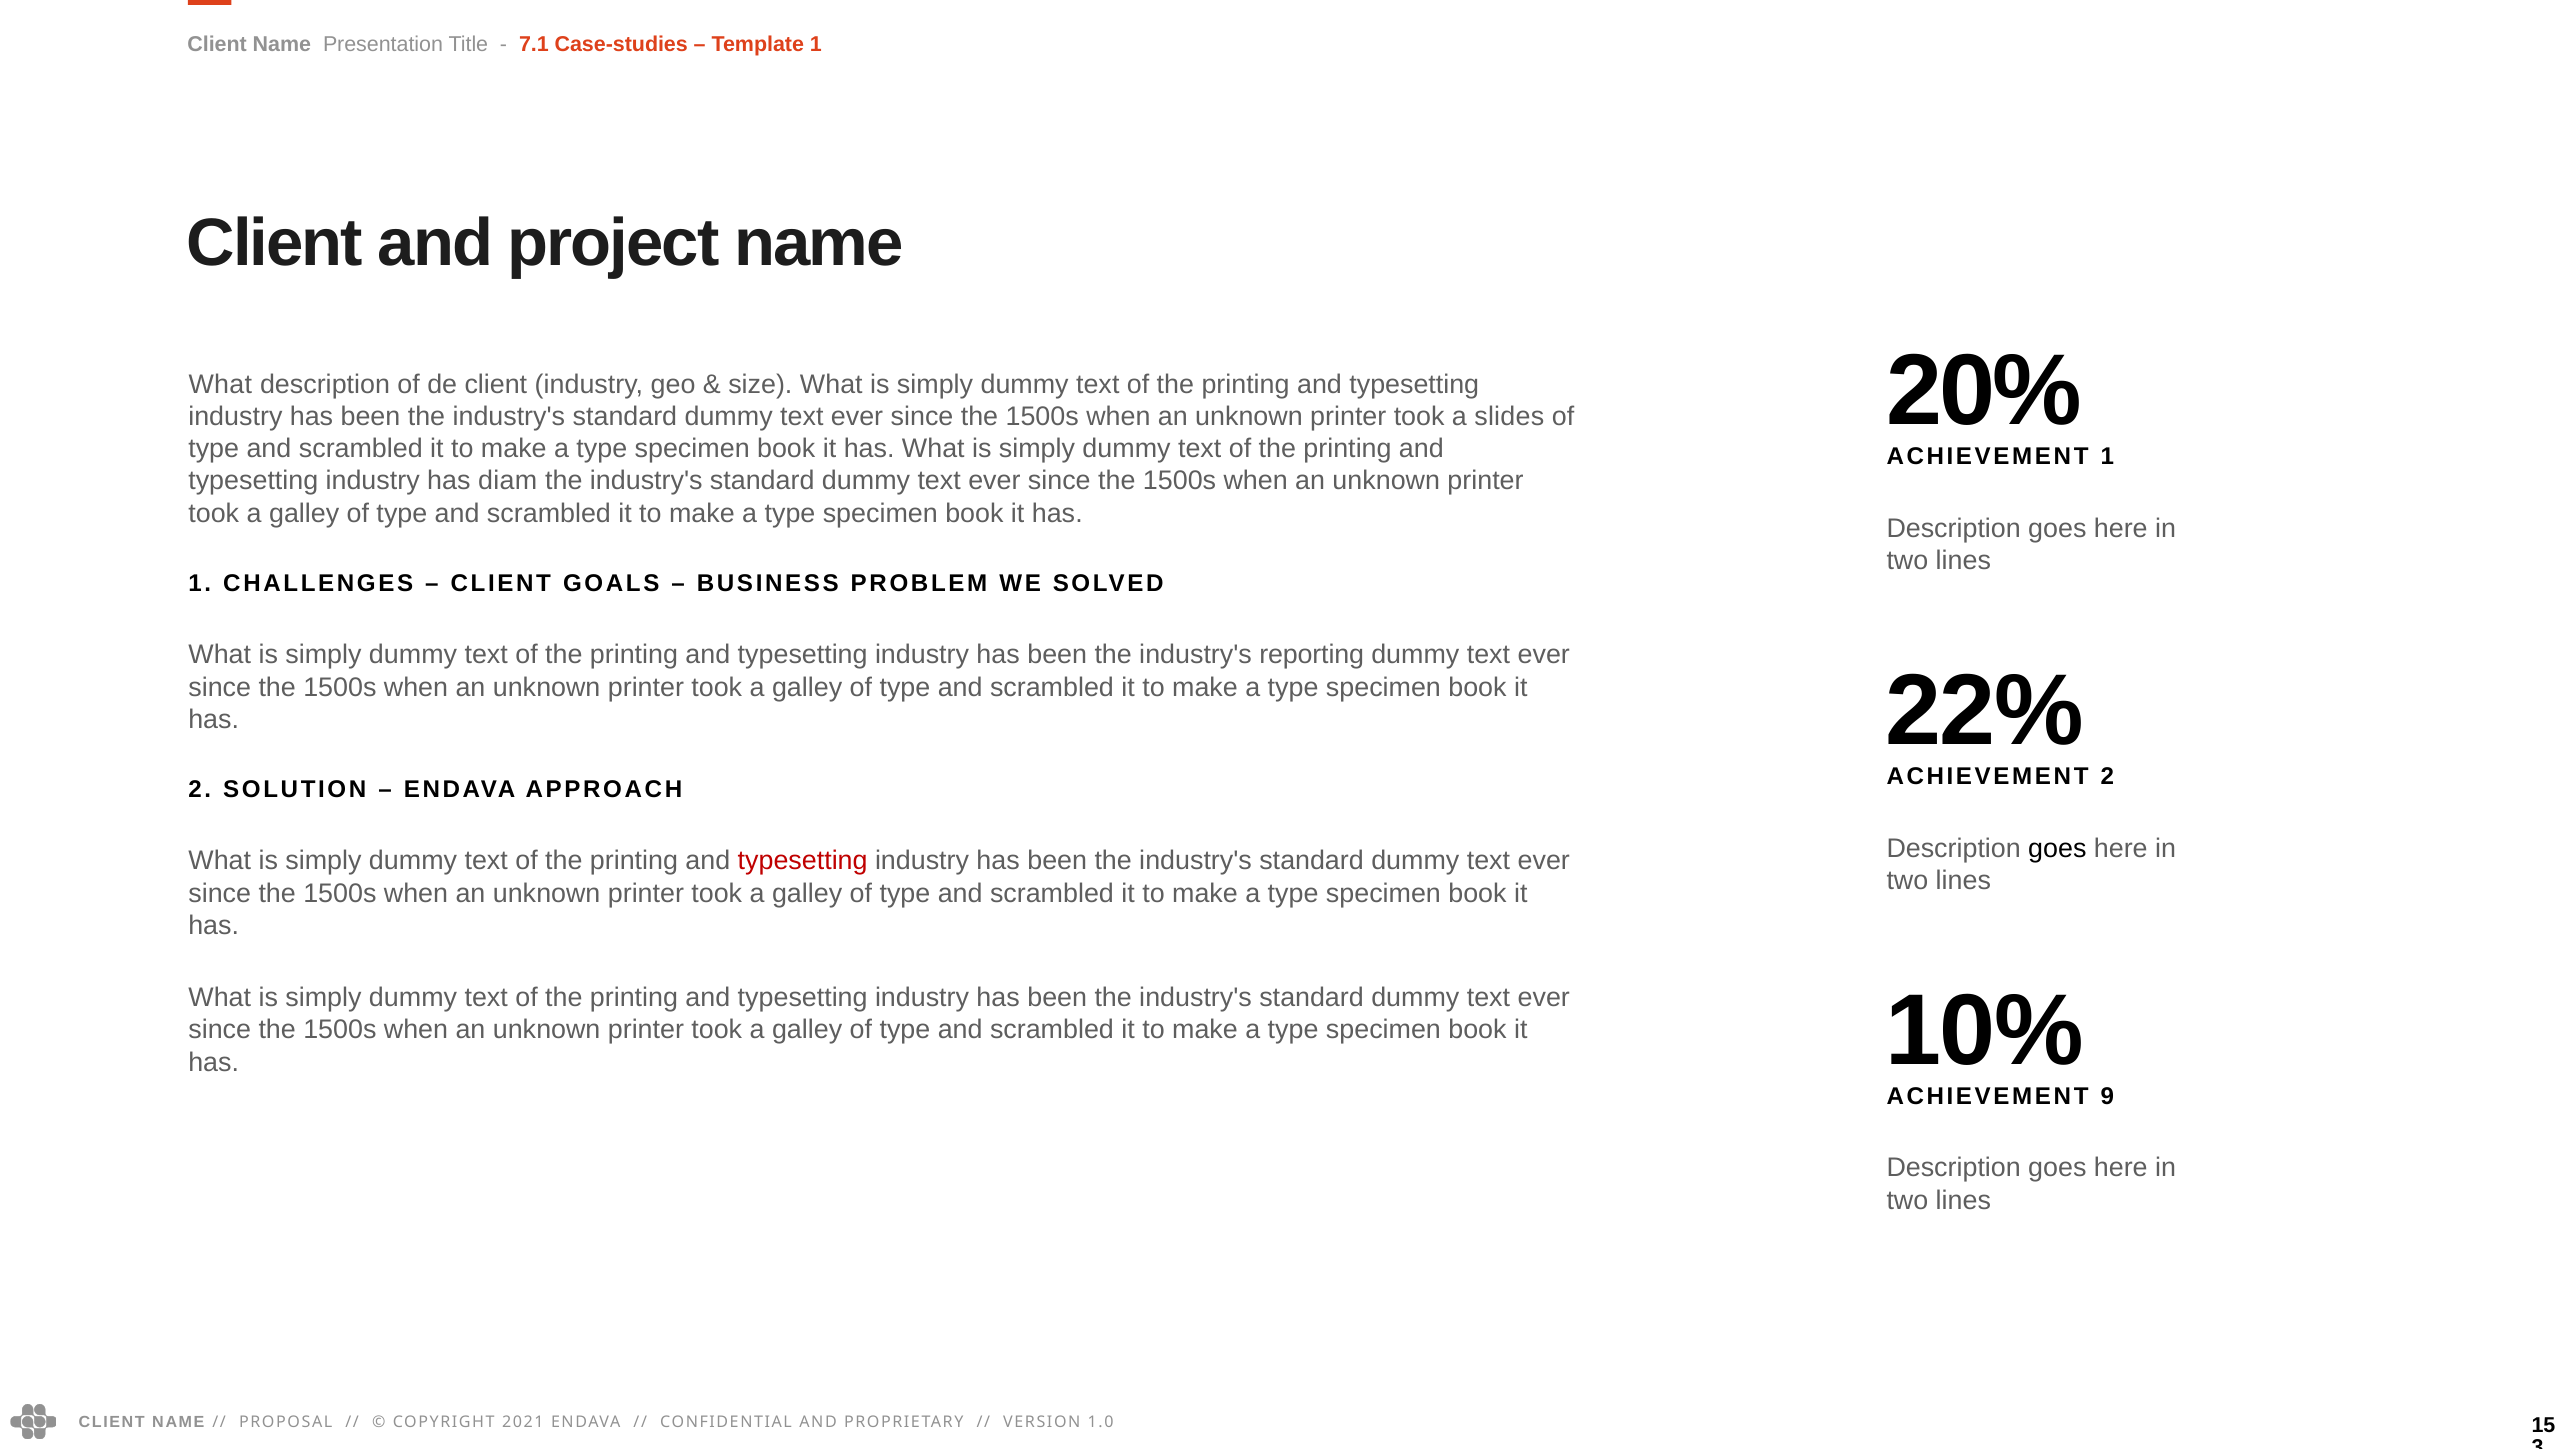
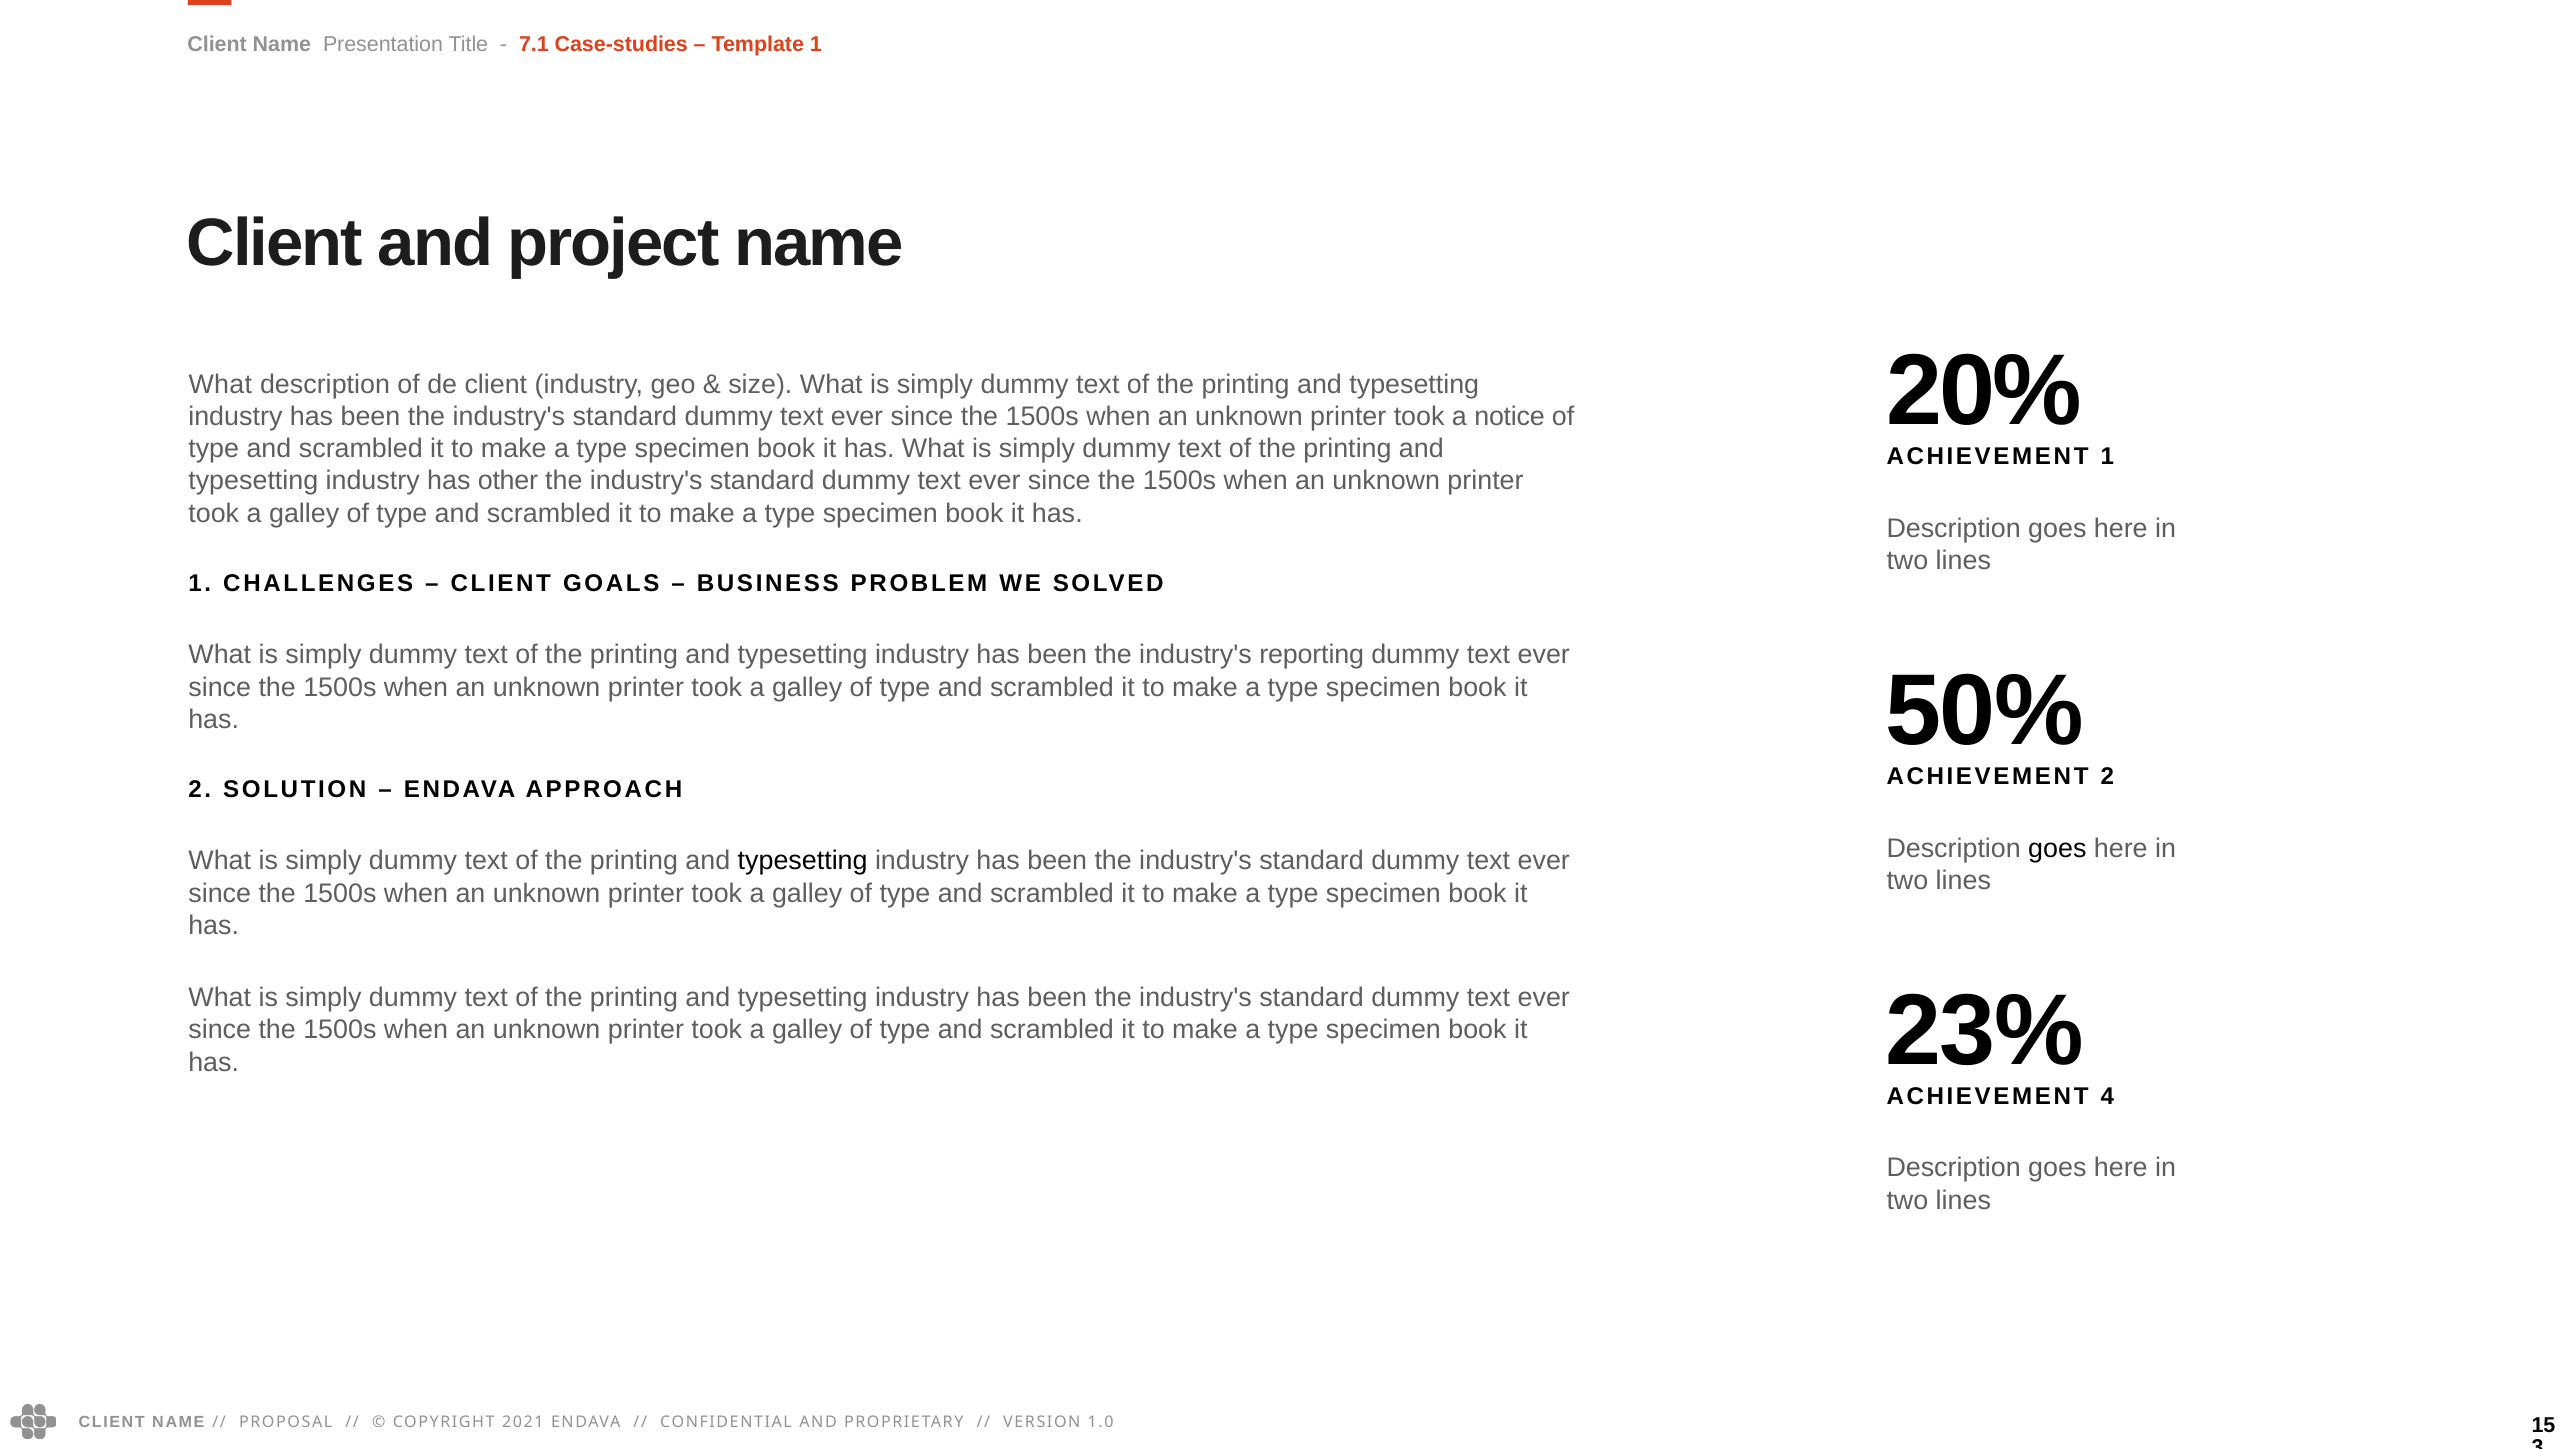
slides: slides -> notice
diam: diam -> other
22%: 22% -> 50%
typesetting at (803, 861) colour: red -> black
10%: 10% -> 23%
9: 9 -> 4
